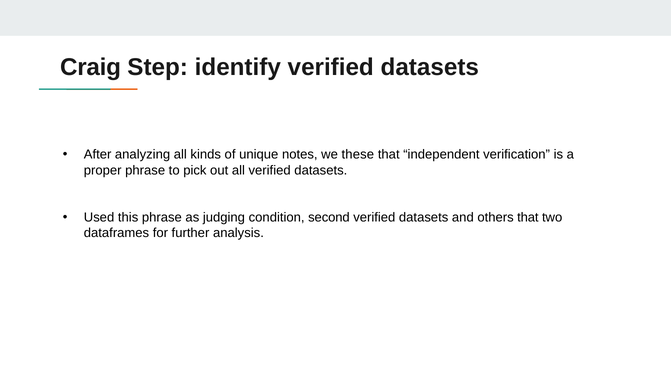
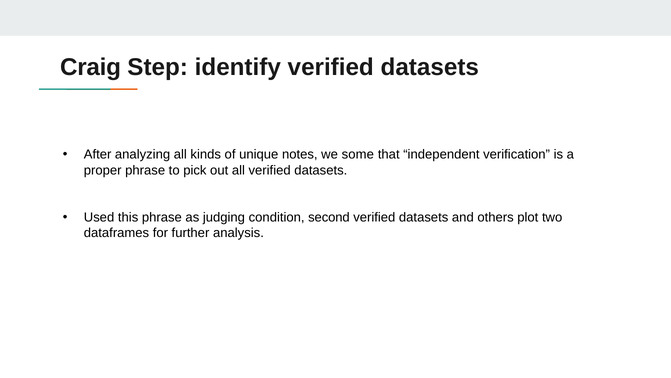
these: these -> some
others that: that -> plot
